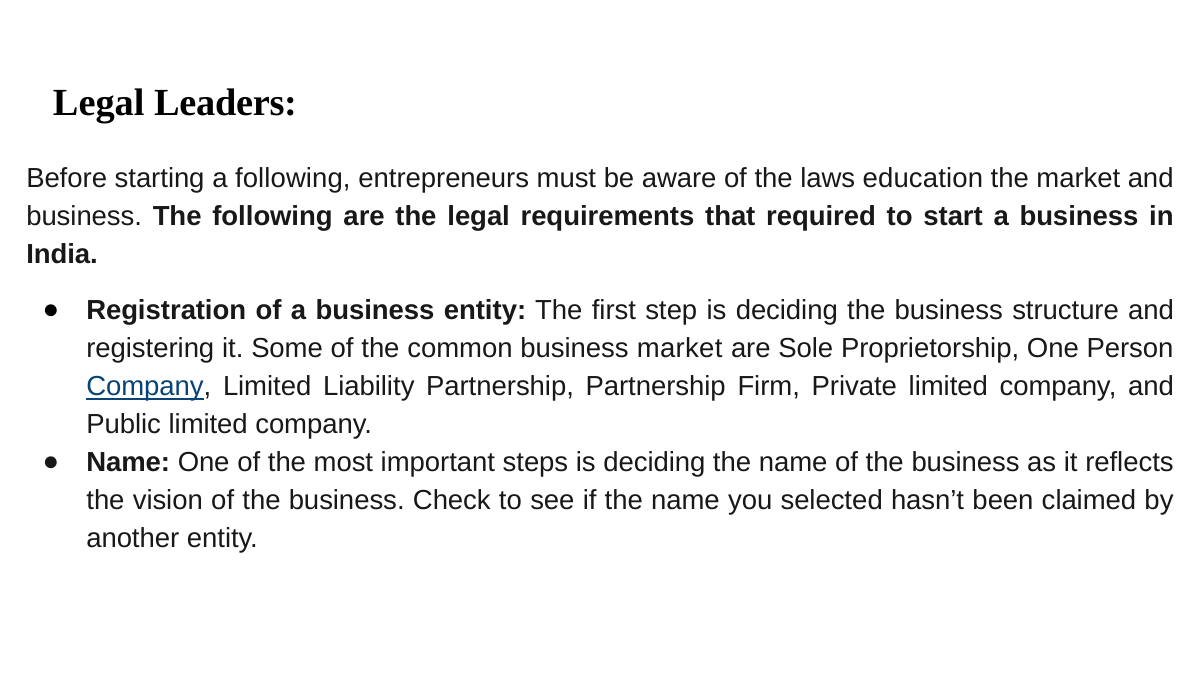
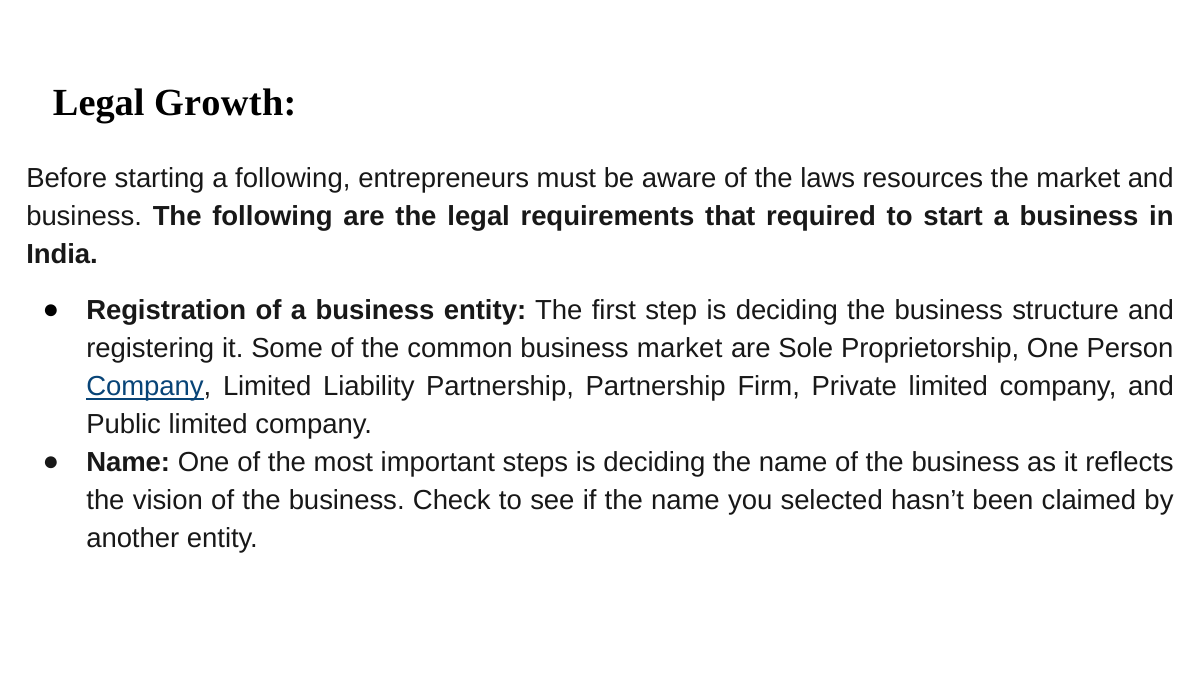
Leaders: Leaders -> Growth
education: education -> resources
